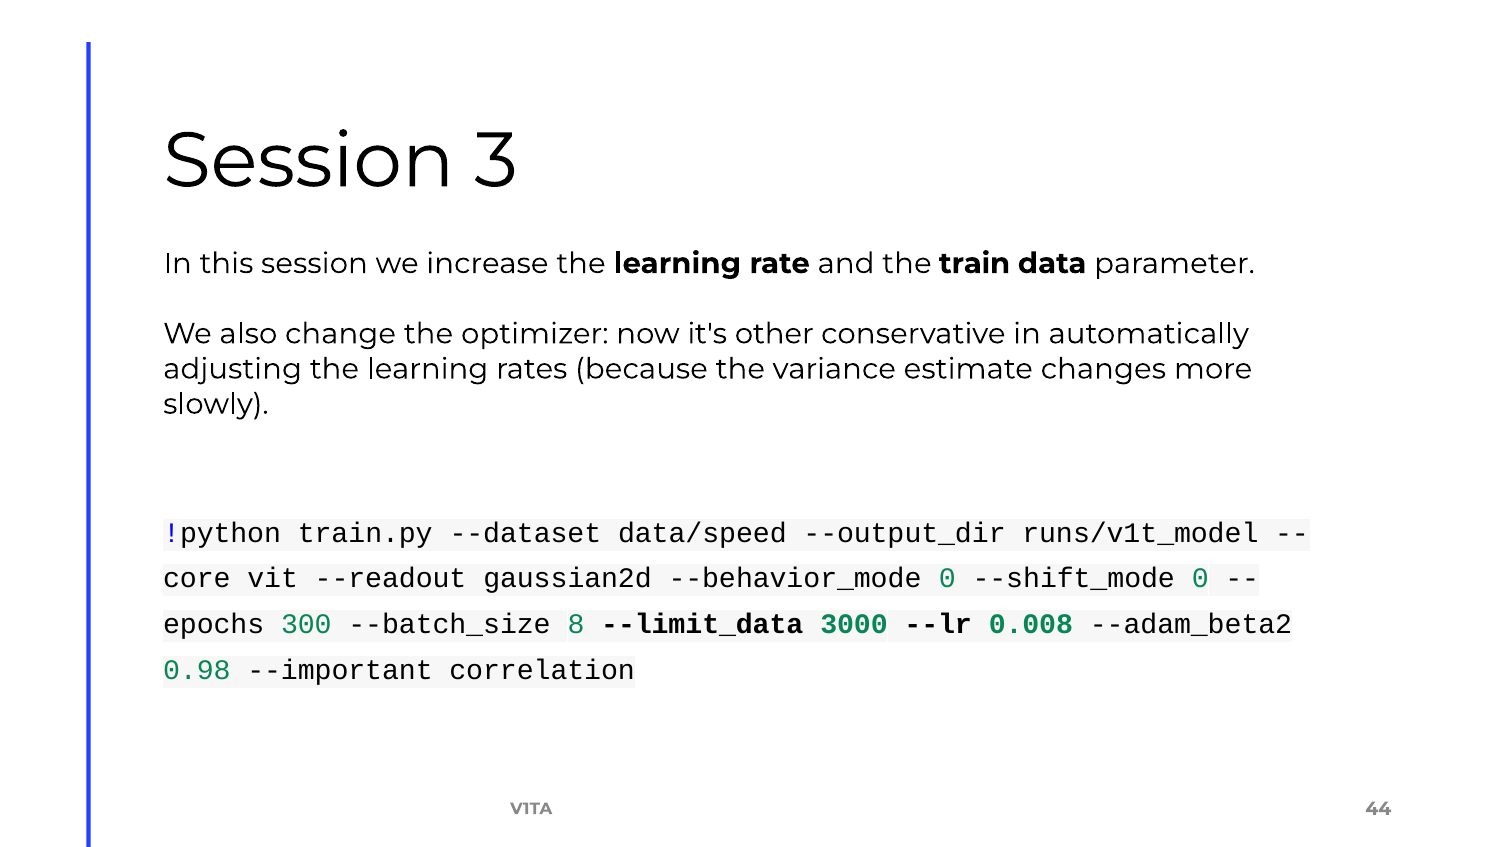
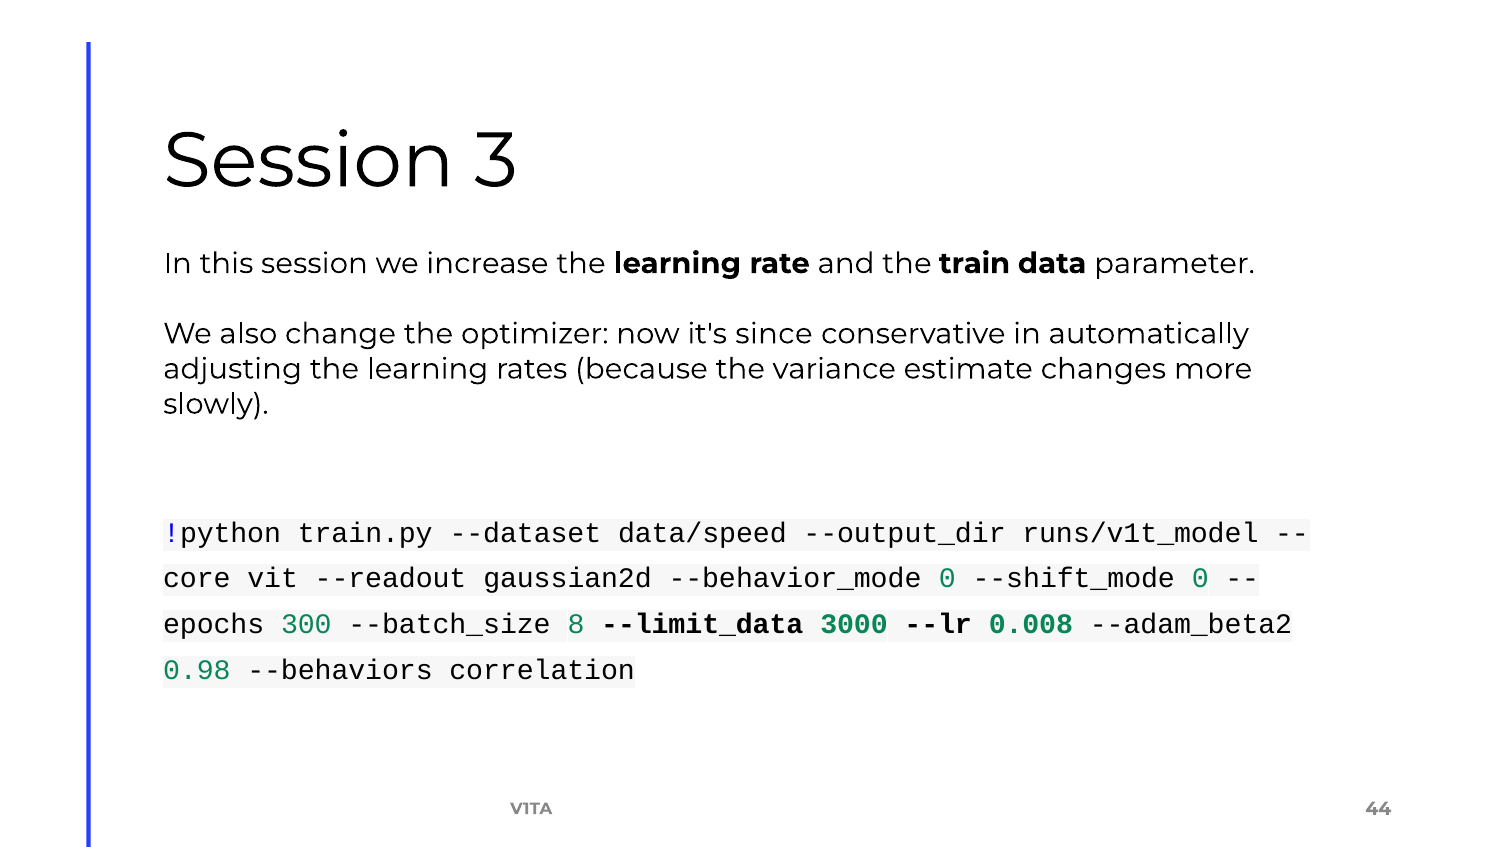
other: other -> since
--important: --important -> --behaviors
